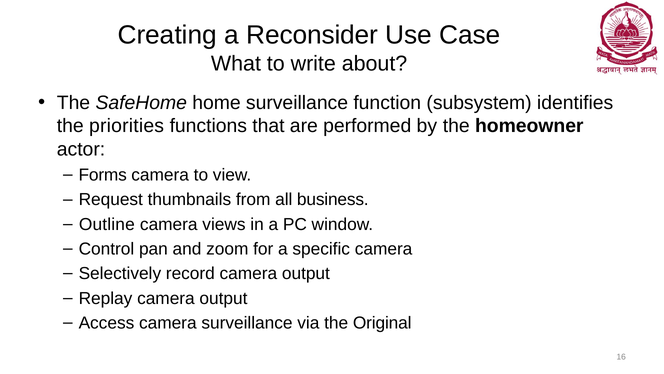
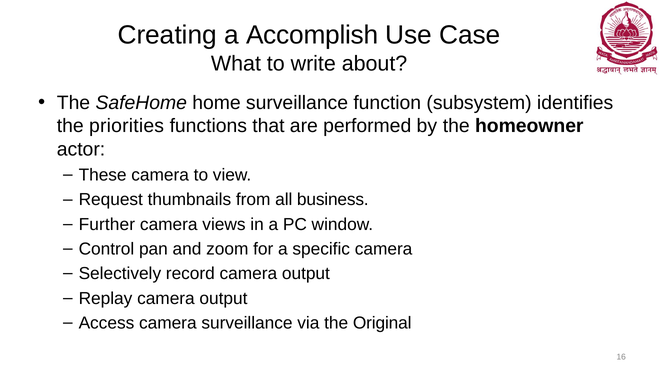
Reconsider: Reconsider -> Accomplish
Forms: Forms -> These
Outline: Outline -> Further
